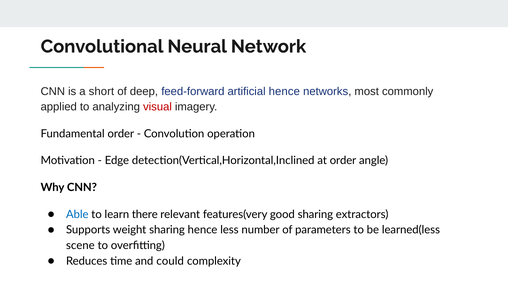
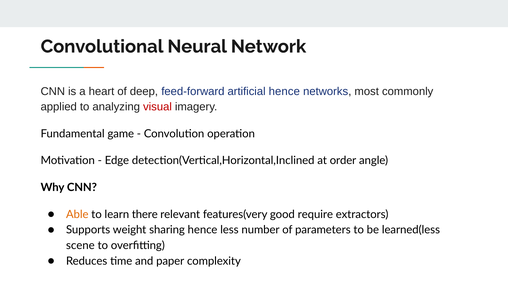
short: short -> heart
Fundamental order: order -> game
Able colour: blue -> orange
good sharing: sharing -> require
could: could -> paper
